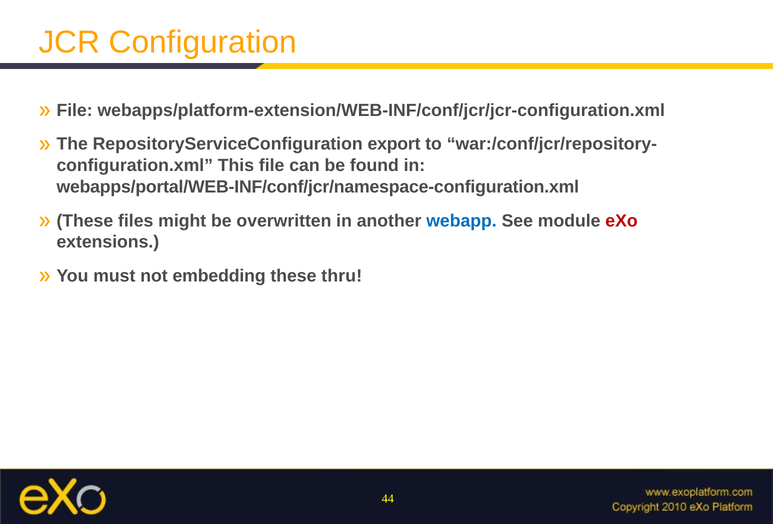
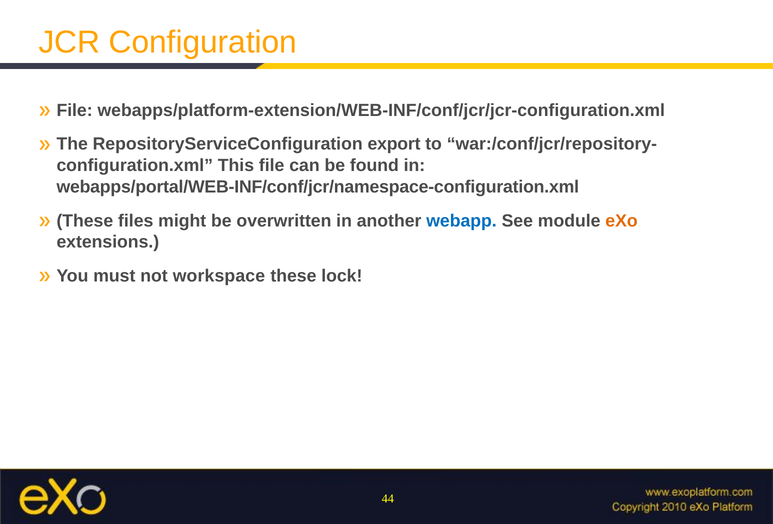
eXo colour: red -> orange
embedding: embedding -> workspace
thru: thru -> lock
